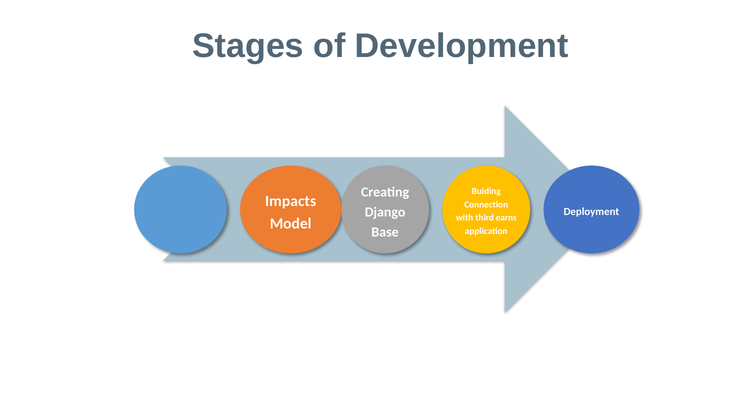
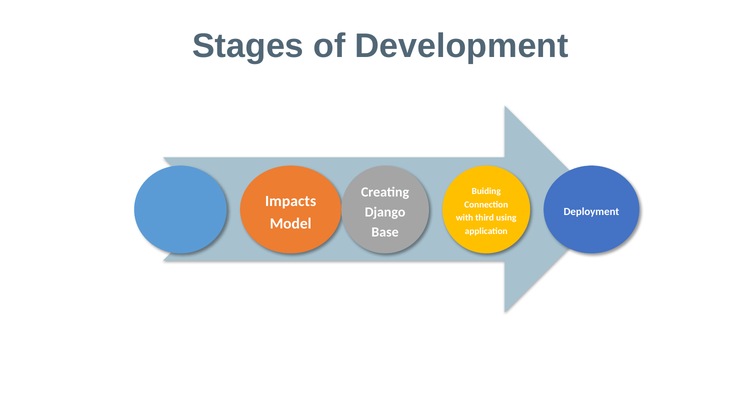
earns: earns -> using
